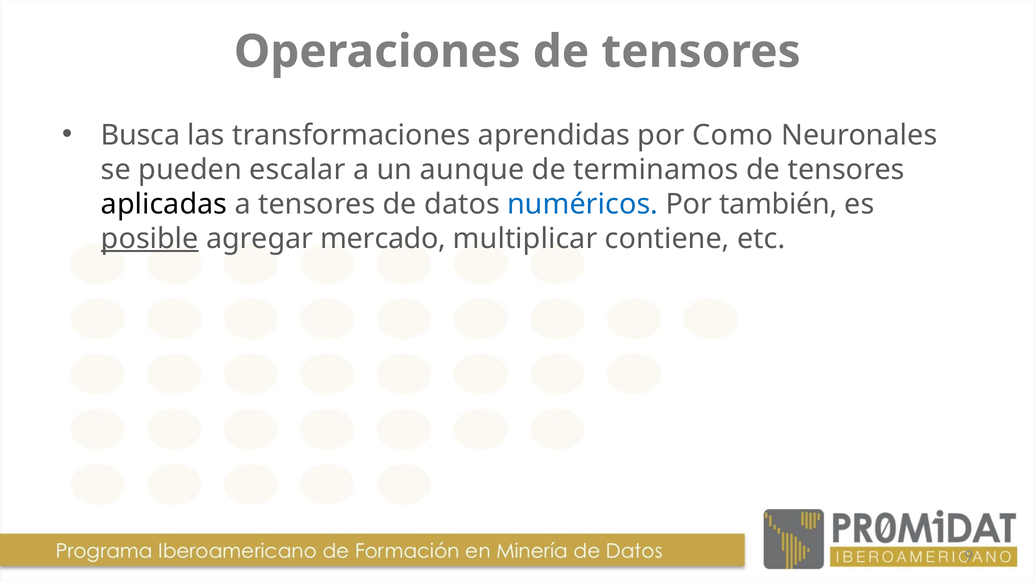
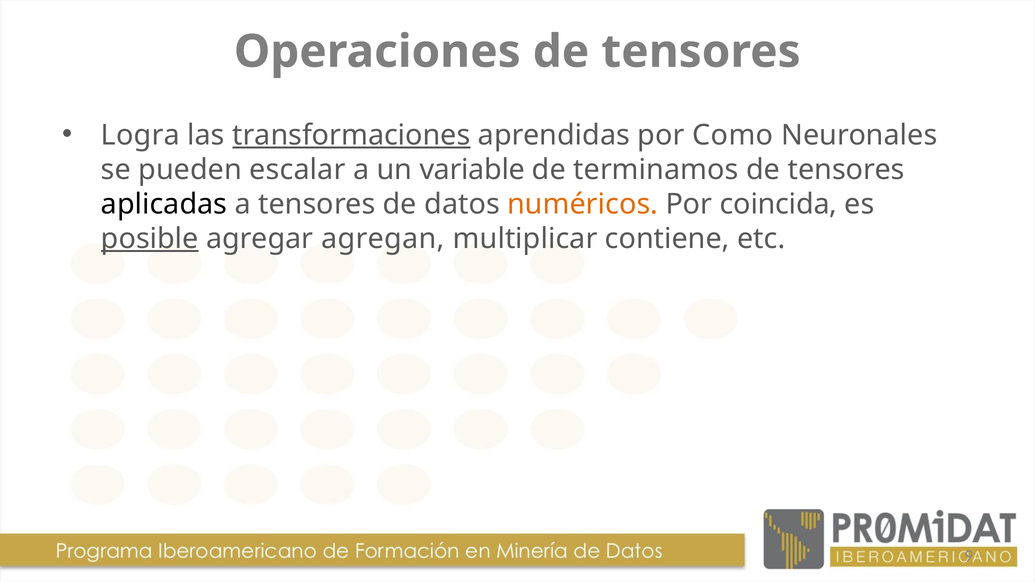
Busca: Busca -> Logra
transformaciones underline: none -> present
aunque: aunque -> variable
numéricos colour: blue -> orange
también: también -> coincida
mercado: mercado -> agregan
